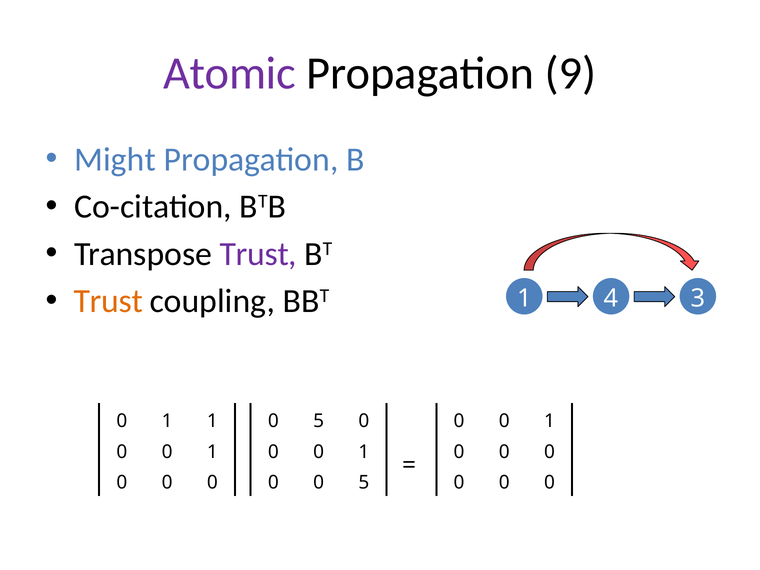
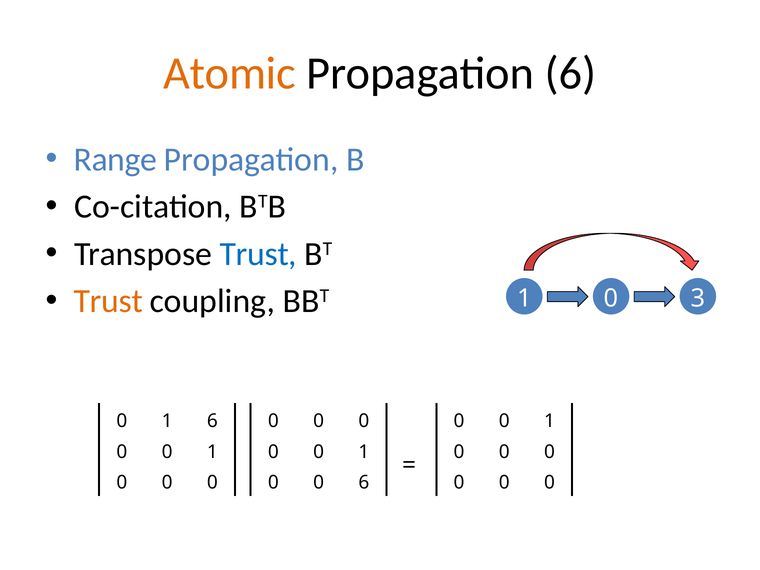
Atomic colour: purple -> orange
Propagation 9: 9 -> 6
Might: Might -> Range
Trust at (258, 254) colour: purple -> blue
BBT 1 4: 4 -> 0
1 1: 1 -> 6
5 at (319, 421): 5 -> 0
5 at (364, 483): 5 -> 6
